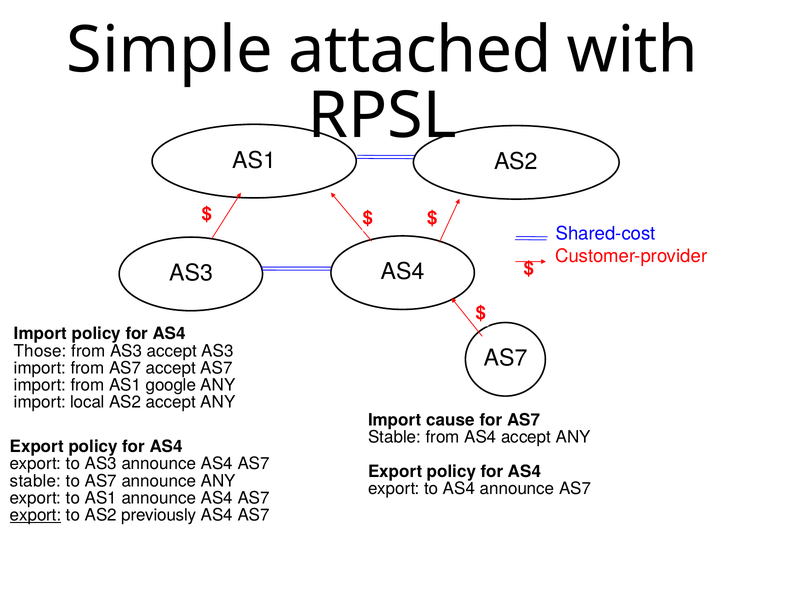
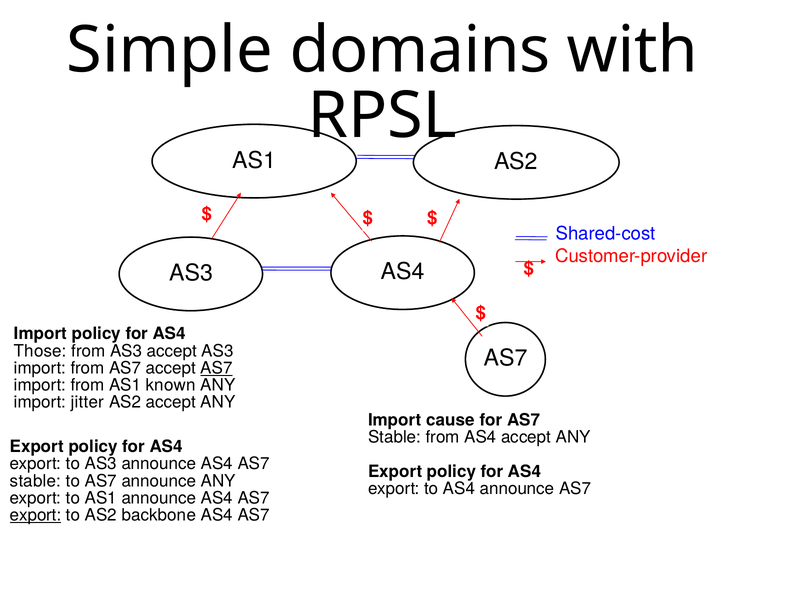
attached: attached -> domains
AS7 at (216, 368) underline: none -> present
google: google -> known
local: local -> jitter
previously: previously -> backbone
